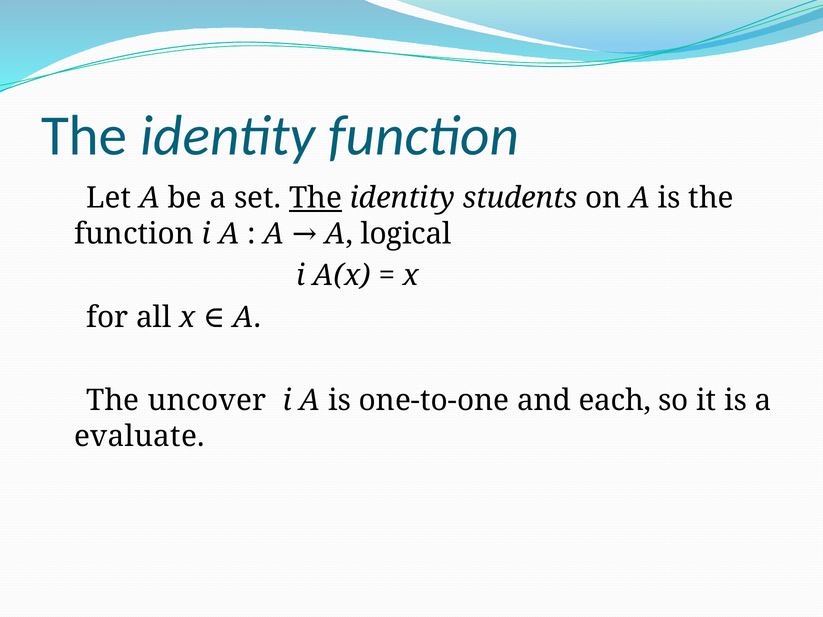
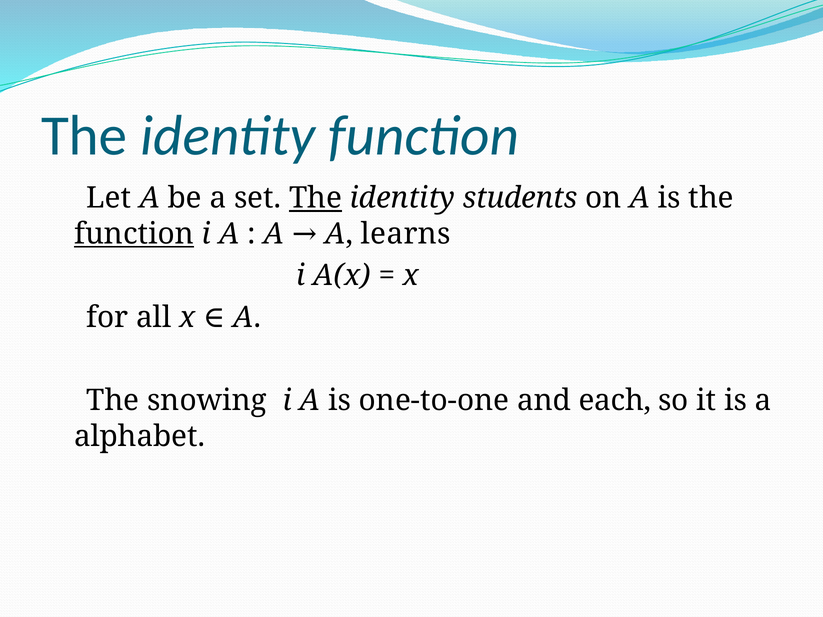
function at (134, 234) underline: none -> present
logical: logical -> learns
uncover: uncover -> snowing
evaluate: evaluate -> alphabet
